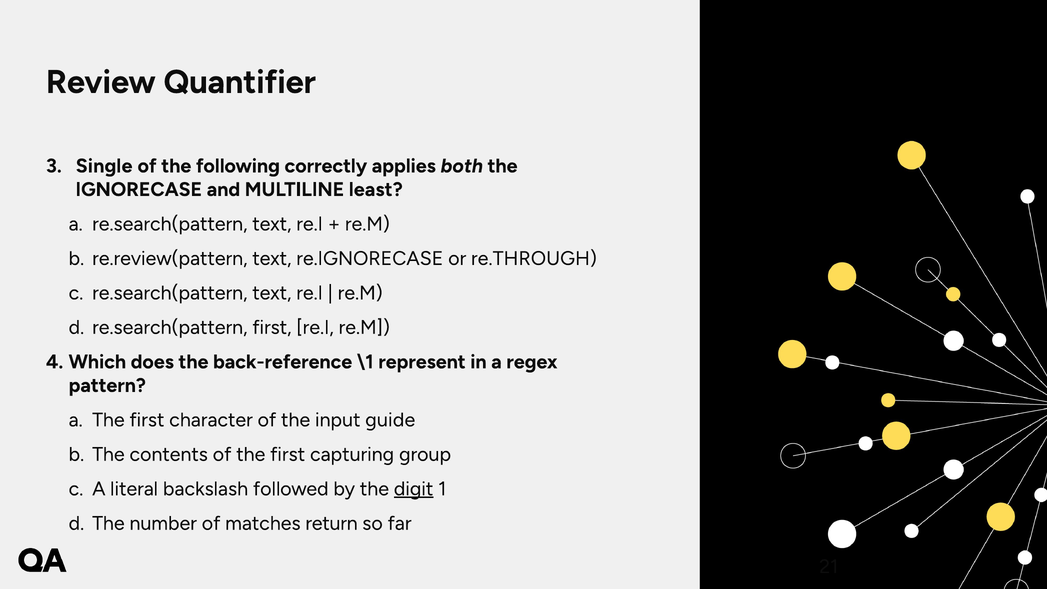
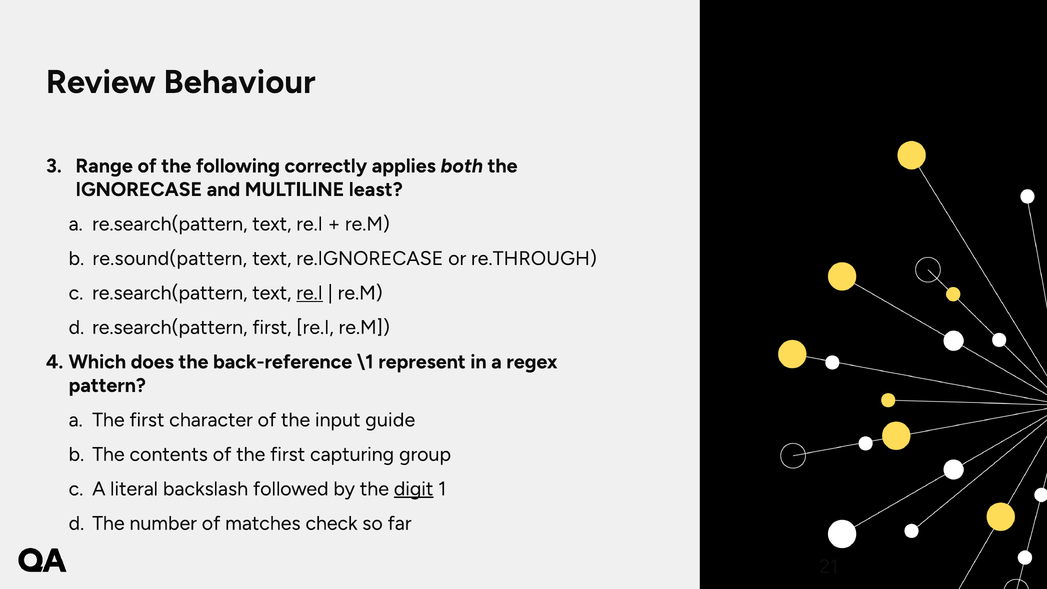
Quantifier: Quantifier -> Behaviour
Single: Single -> Range
re.review(pattern: re.review(pattern -> re.sound(pattern
re.I at (310, 293) underline: none -> present
return: return -> check
